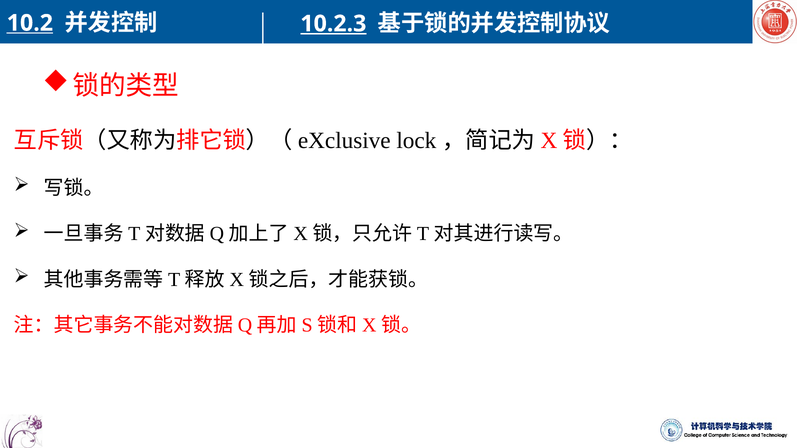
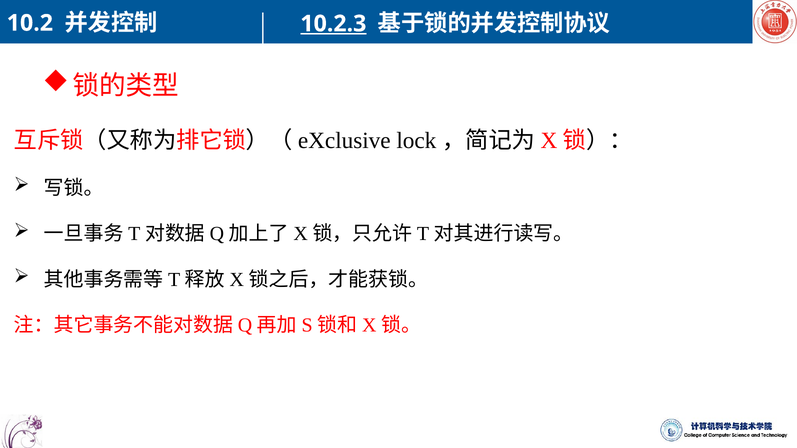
10.2 underline: present -> none
